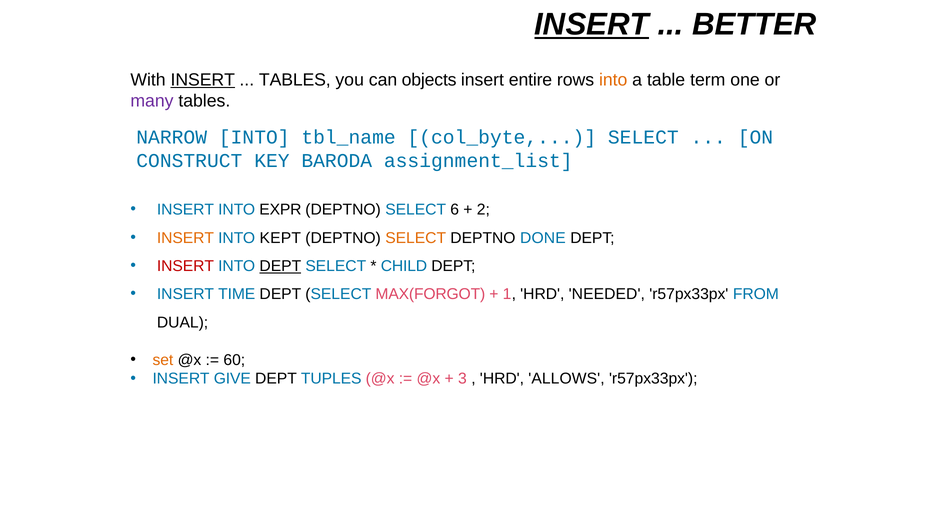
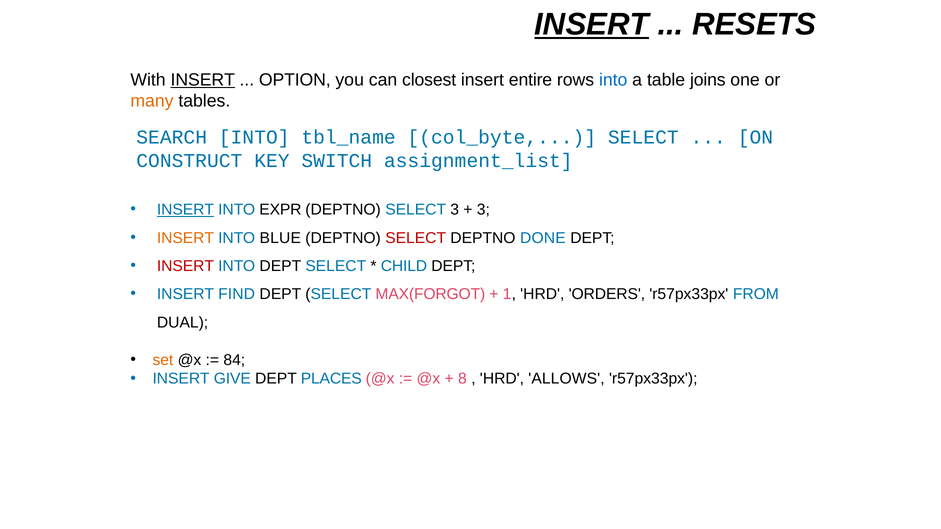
BETTER: BETTER -> RESETS
TABLES at (295, 80): TABLES -> OPTION
objects: objects -> closest
into at (613, 80) colour: orange -> blue
term: term -> joins
many colour: purple -> orange
NARROW: NARROW -> SEARCH
BARODA: BARODA -> SWITCH
INSERT at (185, 210) underline: none -> present
SELECT 6: 6 -> 3
2 at (483, 210): 2 -> 3
KEPT: KEPT -> BLUE
SELECT at (416, 238) colour: orange -> red
DEPT at (280, 266) underline: present -> none
TIME: TIME -> FIND
NEEDED: NEEDED -> ORDERS
60: 60 -> 84
TUPLES: TUPLES -> PLACES
3: 3 -> 8
